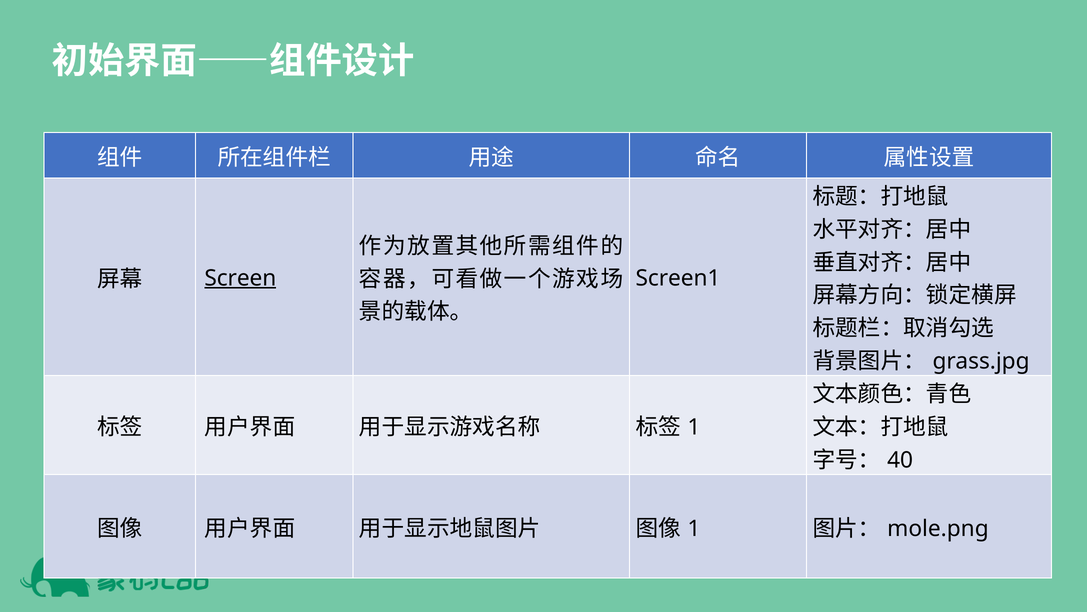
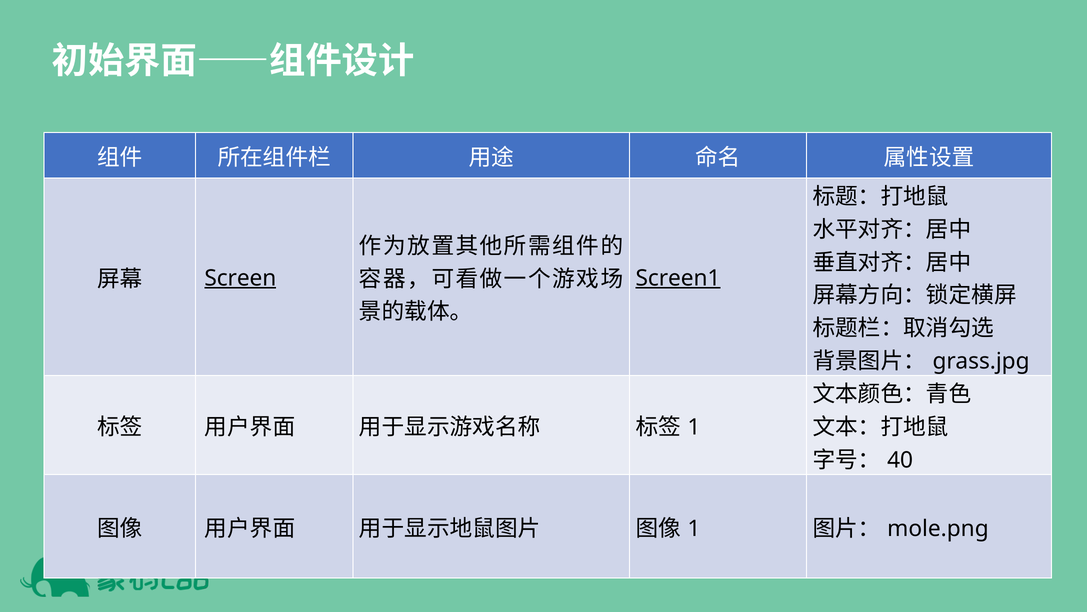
Screen1 underline: none -> present
